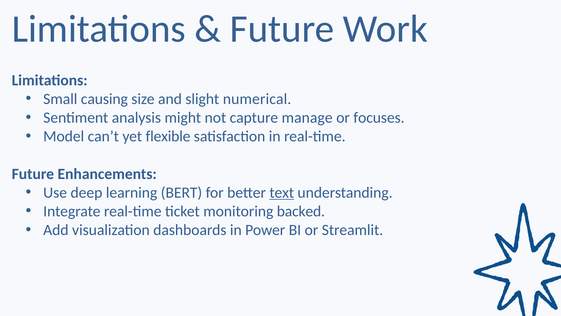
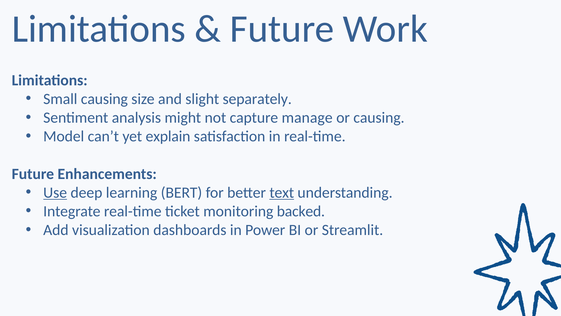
numerical: numerical -> separately
or focuses: focuses -> causing
flexible: flexible -> explain
Use underline: none -> present
